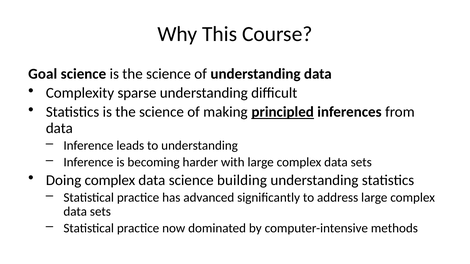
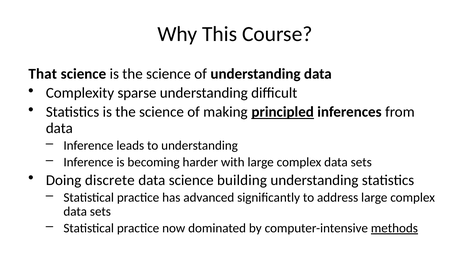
Goal: Goal -> That
Doing complex: complex -> discrete
methods underline: none -> present
